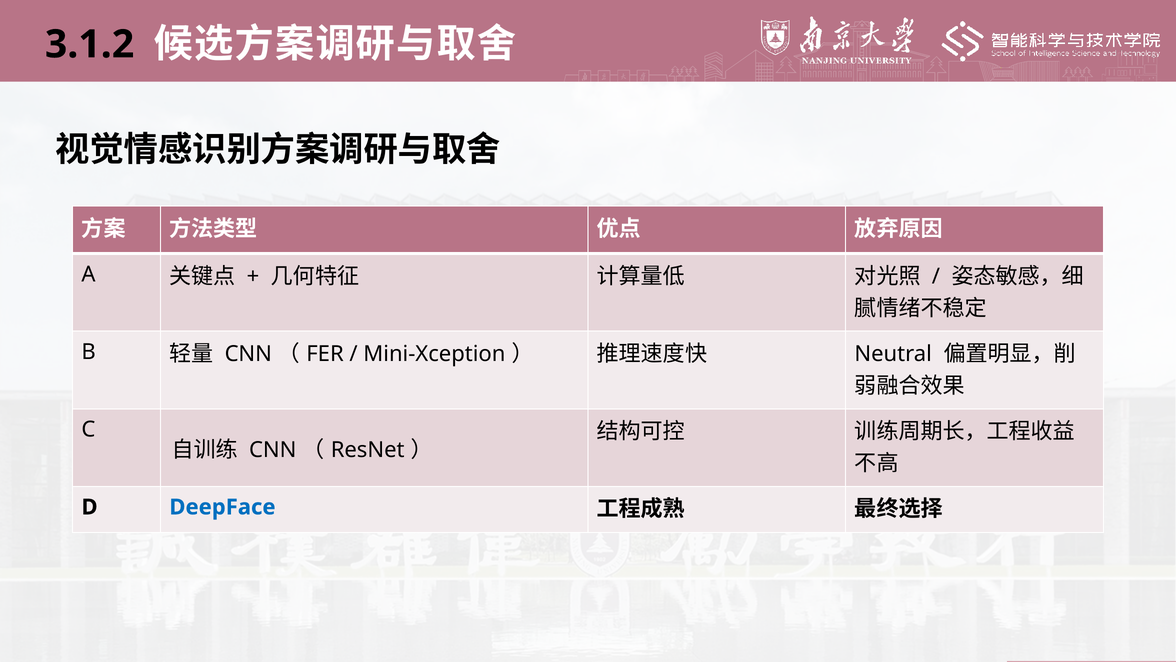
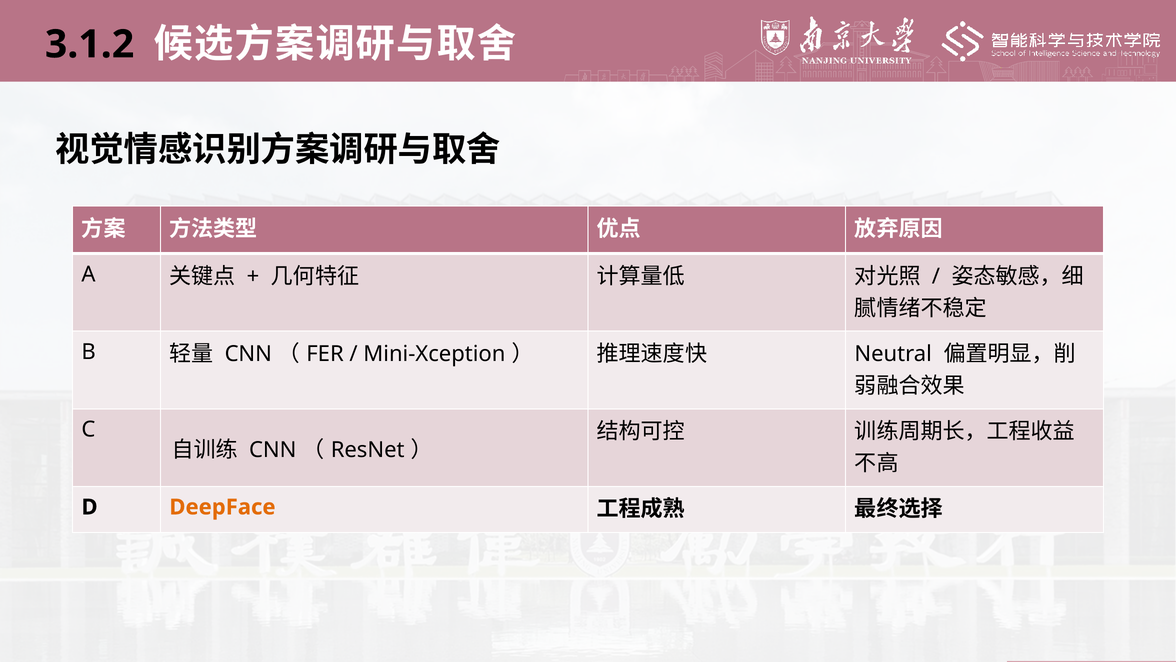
DeepFace colour: blue -> orange
